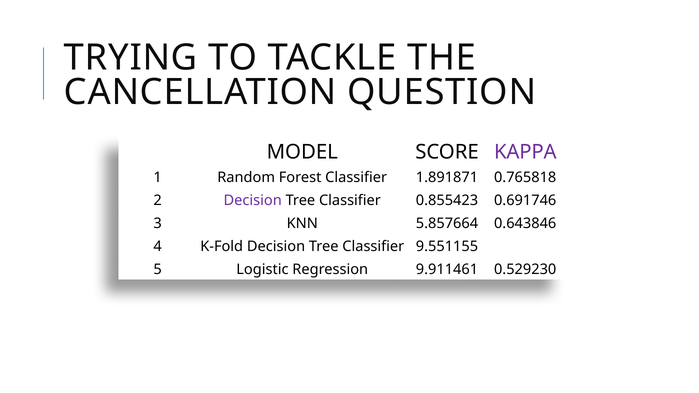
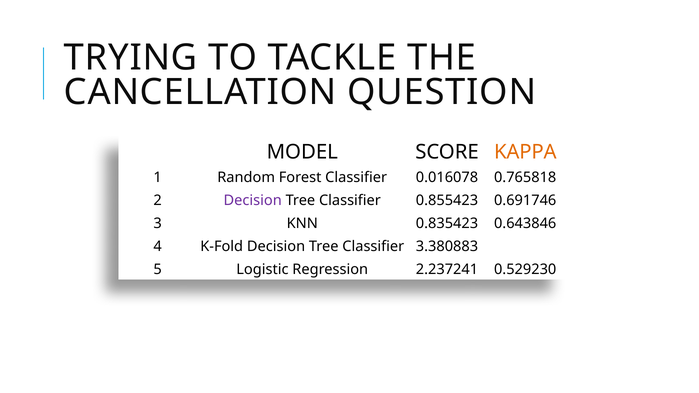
KAPPA colour: purple -> orange
1.891871: 1.891871 -> 0.016078
5.857664: 5.857664 -> 0.835423
9.551155: 9.551155 -> 3.380883
9.911461: 9.911461 -> 2.237241
